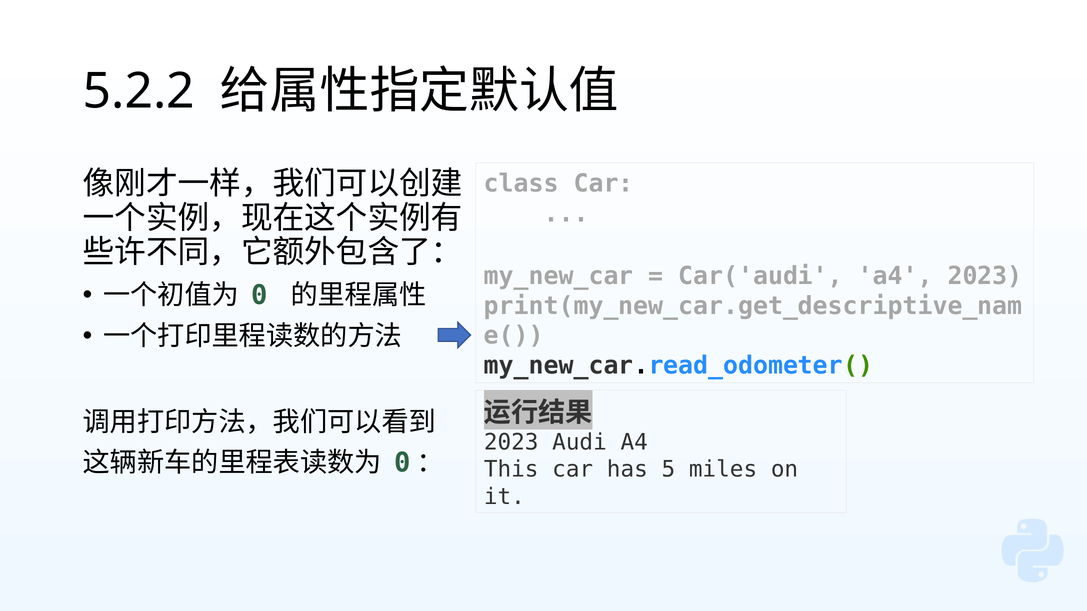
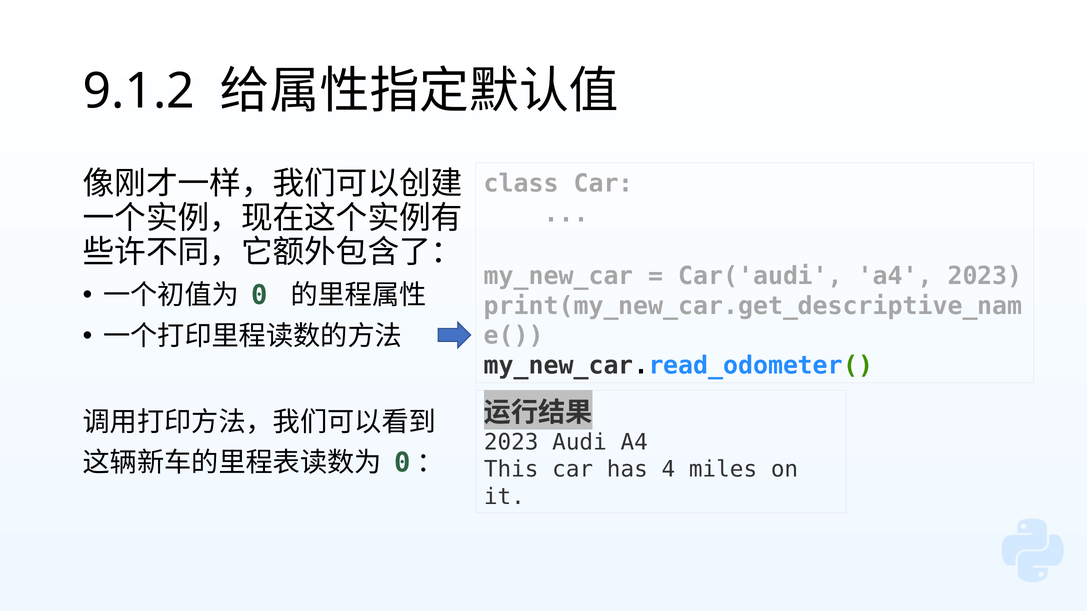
5.2.2: 5.2.2 -> 9.1.2
5: 5 -> 4
